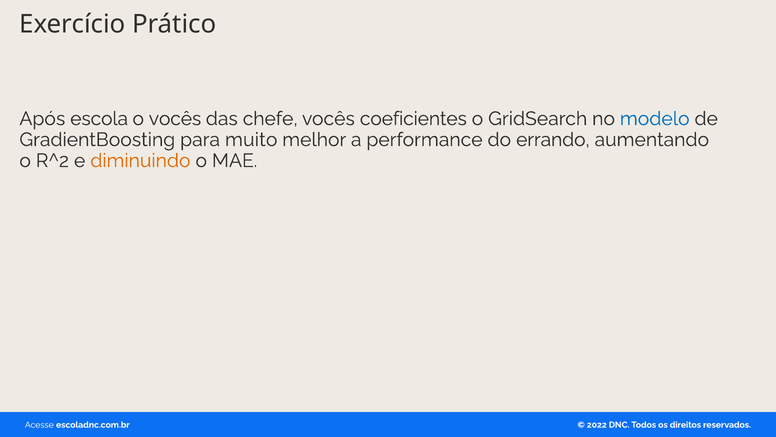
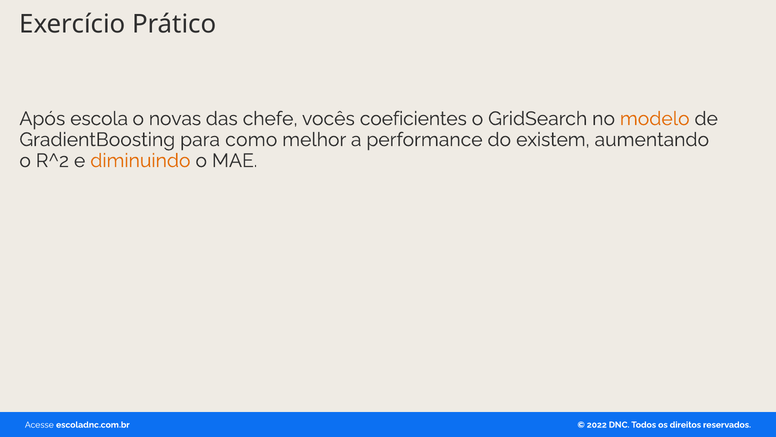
o vocês: vocês -> novas
modelo colour: blue -> orange
muito: muito -> como
errando: errando -> existem
